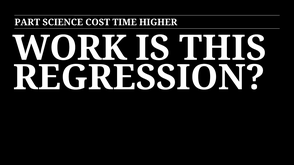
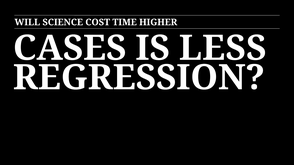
PART: PART -> WILL
WORK: WORK -> CASES
THIS: THIS -> LESS
